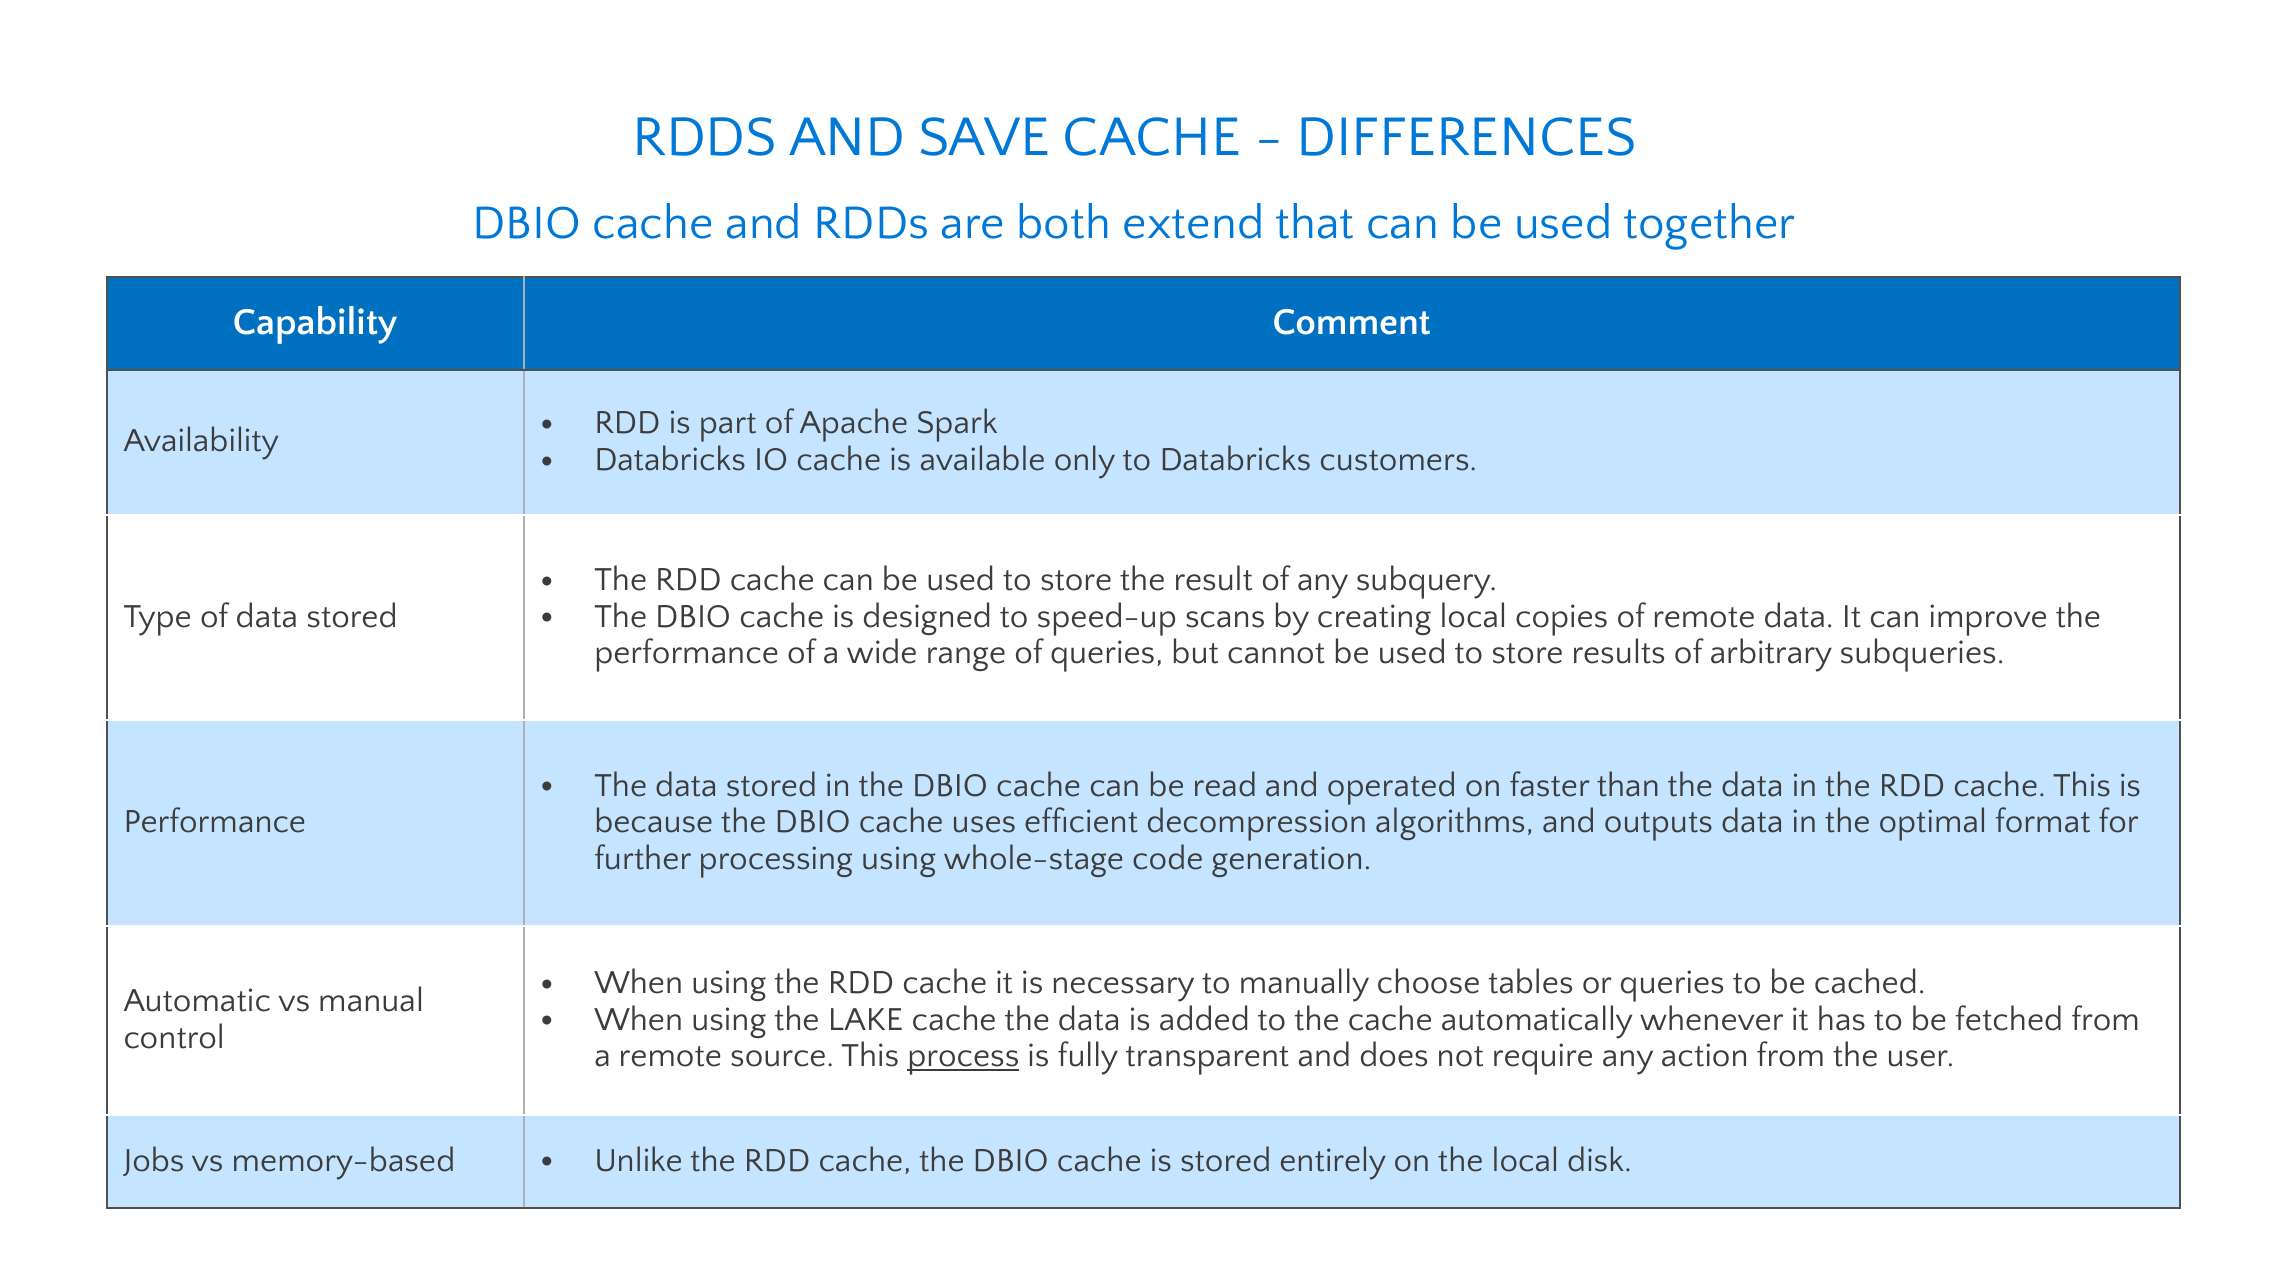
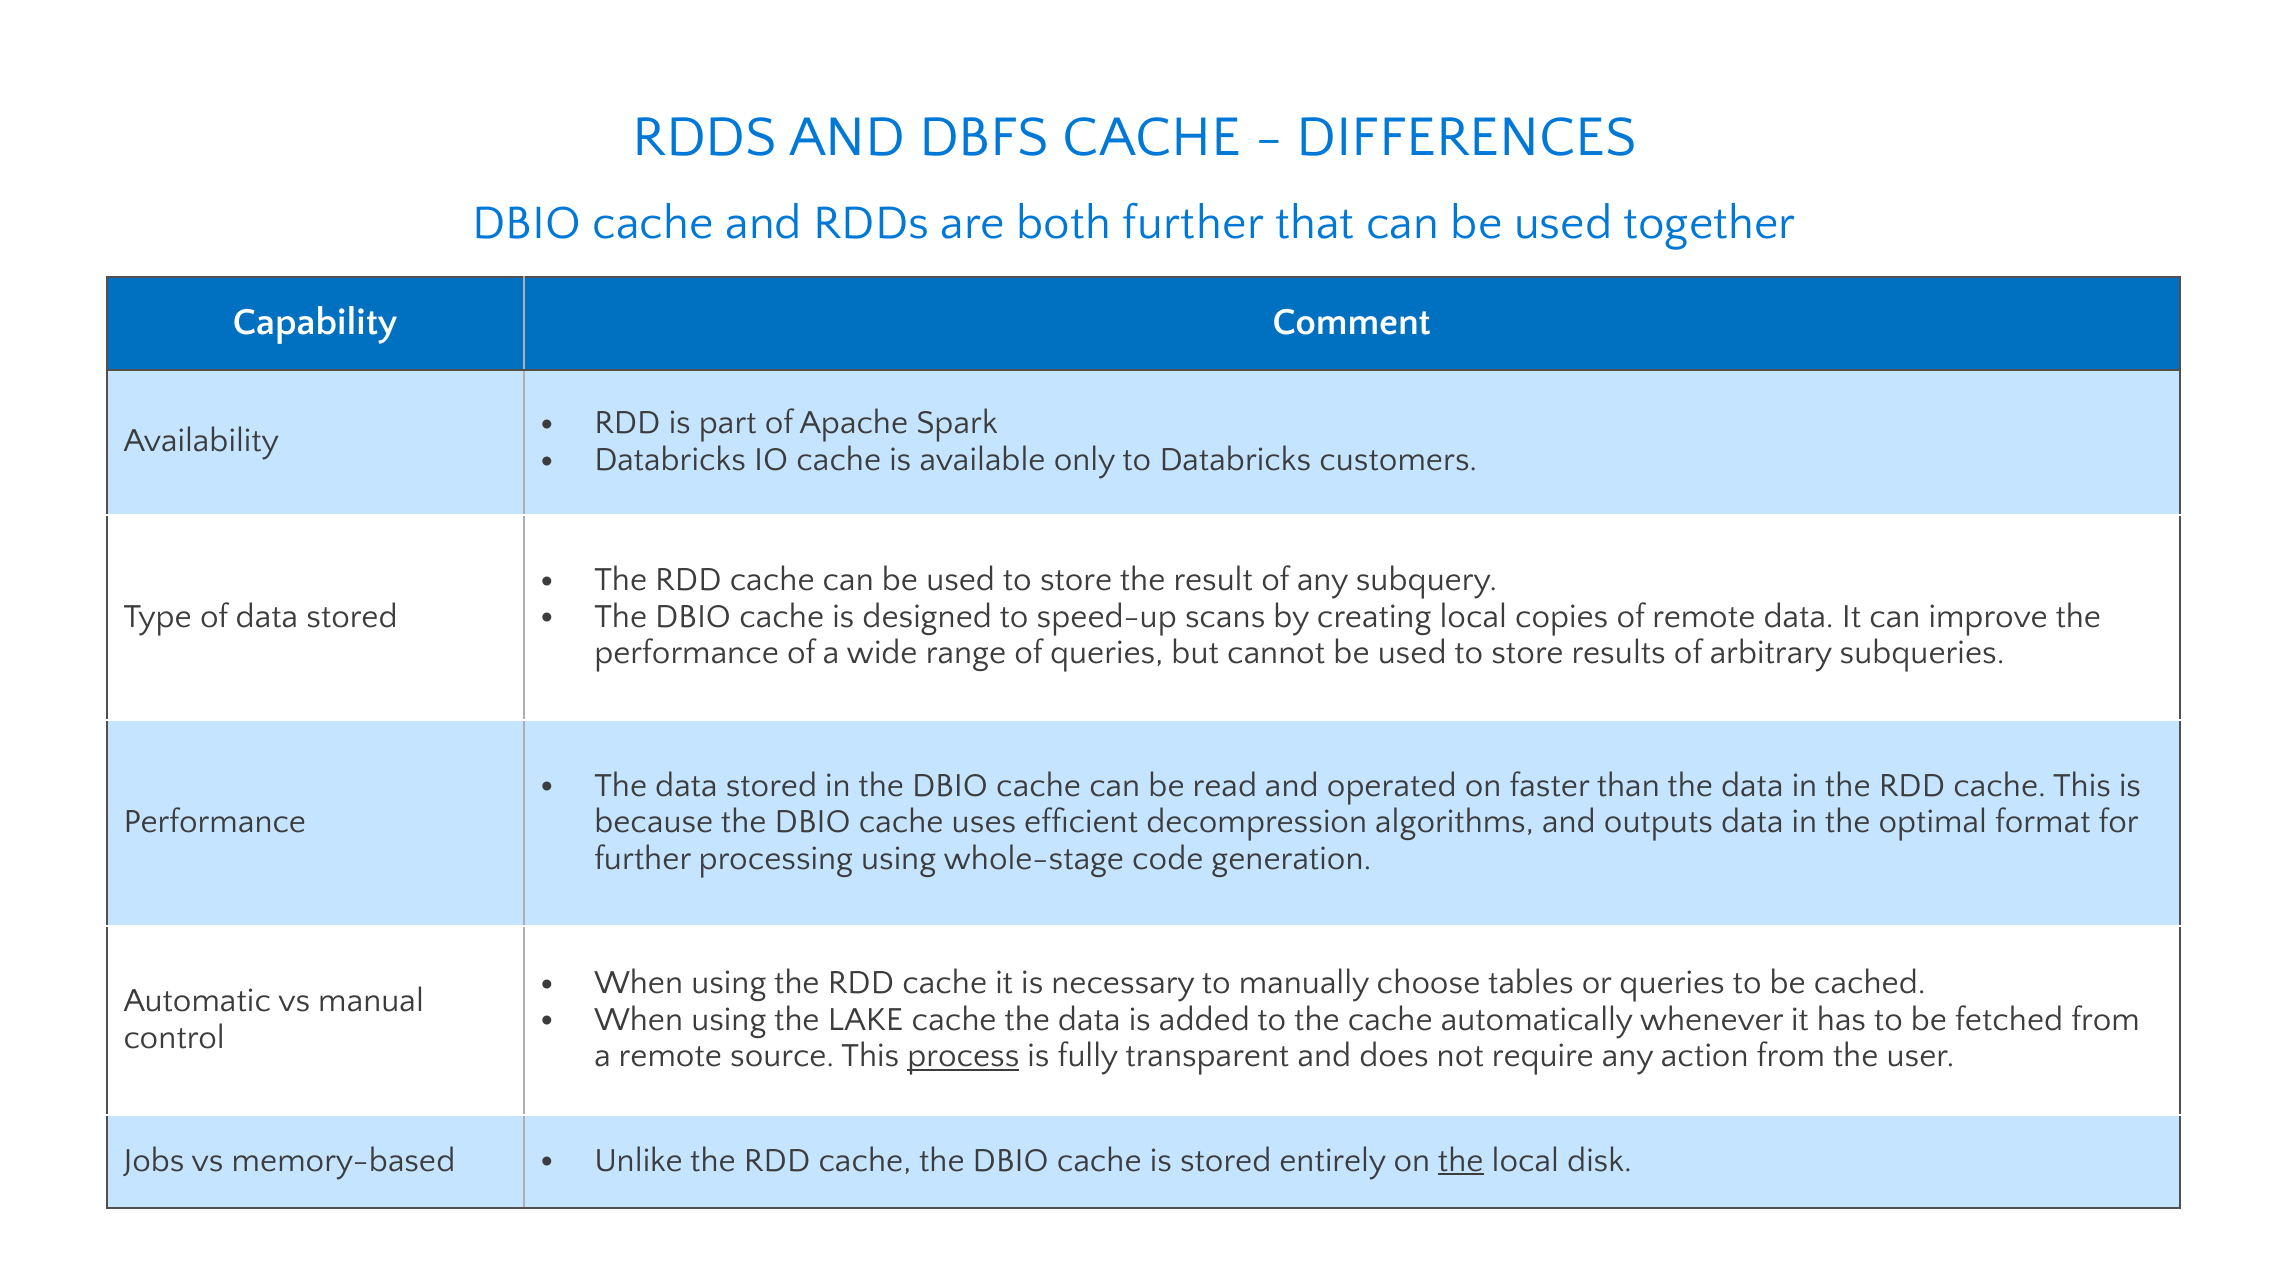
SAVE: SAVE -> DBFS
both extend: extend -> further
the at (1461, 1160) underline: none -> present
